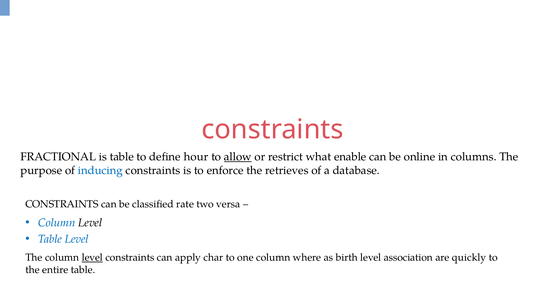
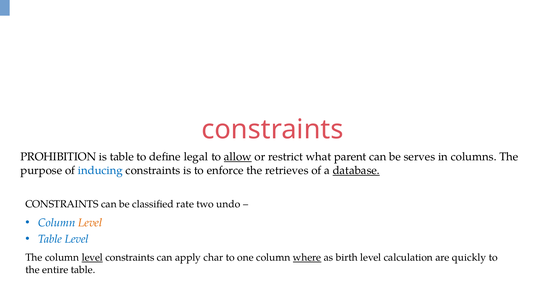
FRACTIONAL: FRACTIONAL -> PROHIBITION
hour: hour -> legal
enable: enable -> parent
online: online -> serves
database underline: none -> present
versa: versa -> undo
Level at (90, 222) colour: black -> orange
where underline: none -> present
association: association -> calculation
